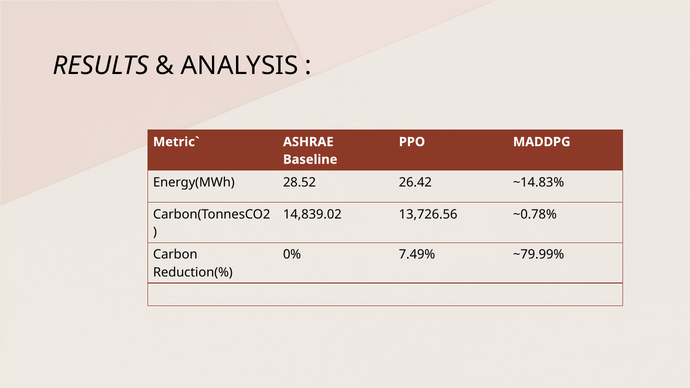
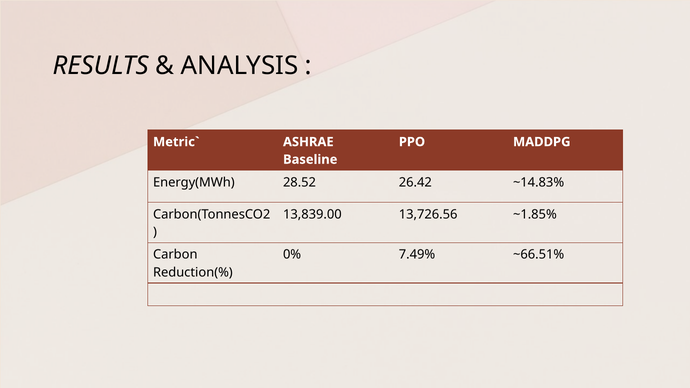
14,839.02: 14,839.02 -> 13,839.00
~0.78%: ~0.78% -> ~1.85%
~79.99%: ~79.99% -> ~66.51%
